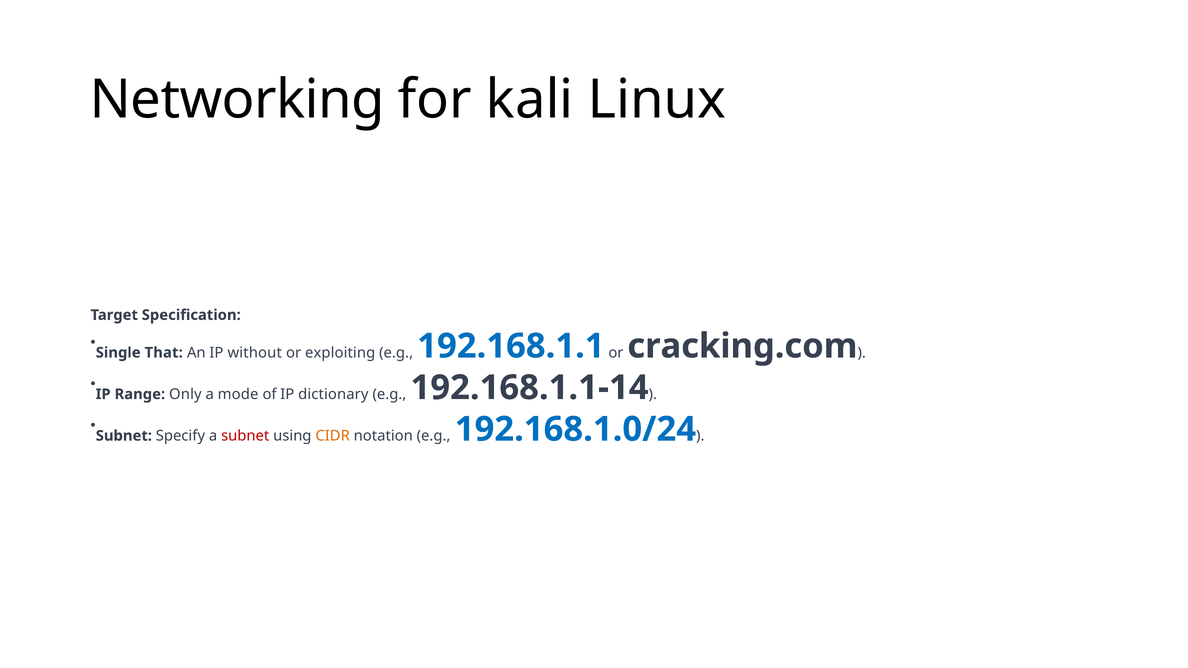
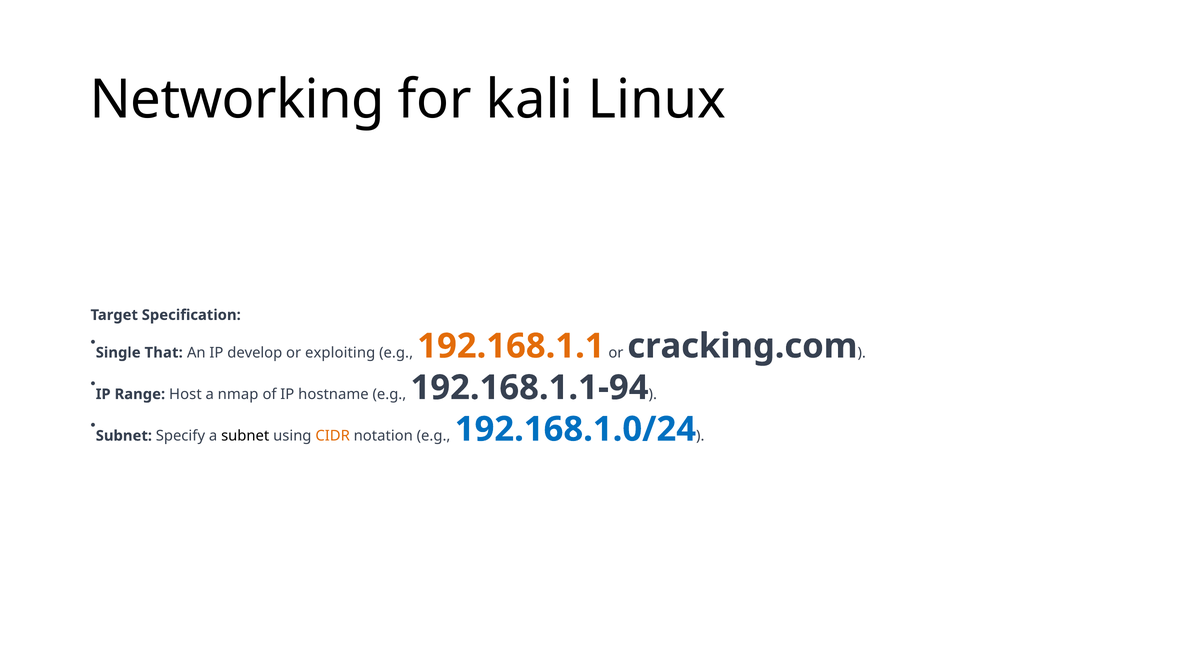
without: without -> develop
192.168.1.1 colour: blue -> orange
Only: Only -> Host
mode: mode -> nmap
dictionary: dictionary -> hostname
192.168.1.1-14: 192.168.1.1-14 -> 192.168.1.1-94
subnet at (245, 436) colour: red -> black
